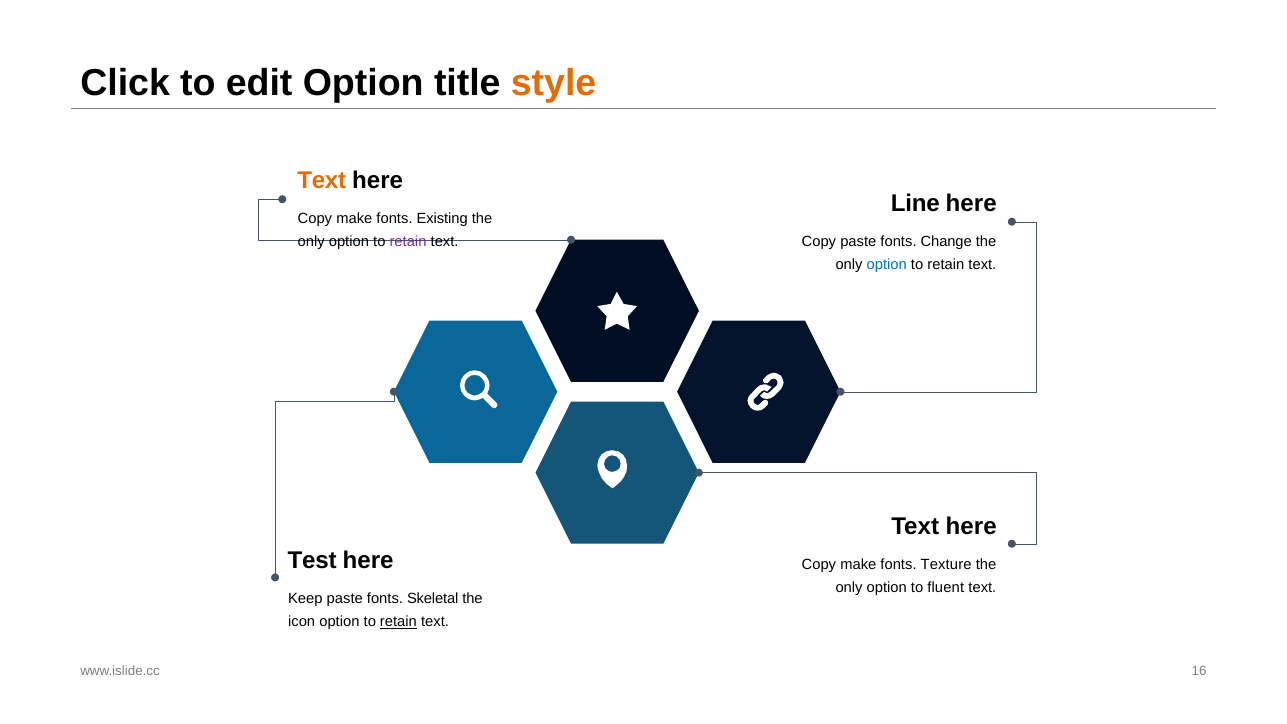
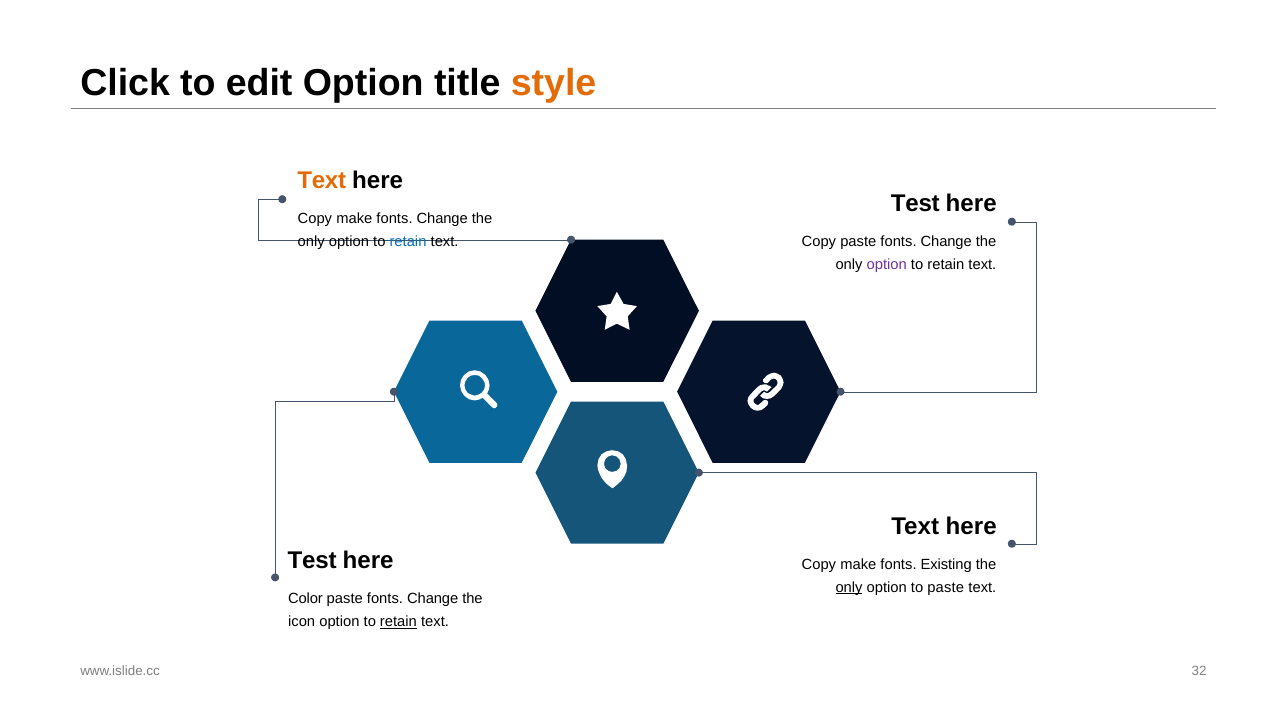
Line at (915, 203): Line -> Test
Existing at (442, 219): Existing -> Change
retain at (408, 242) colour: purple -> blue
option at (887, 264) colour: blue -> purple
Texture: Texture -> Existing
only at (849, 587) underline: none -> present
to fluent: fluent -> paste
Keep: Keep -> Color
Skeletal at (433, 599): Skeletal -> Change
16: 16 -> 32
